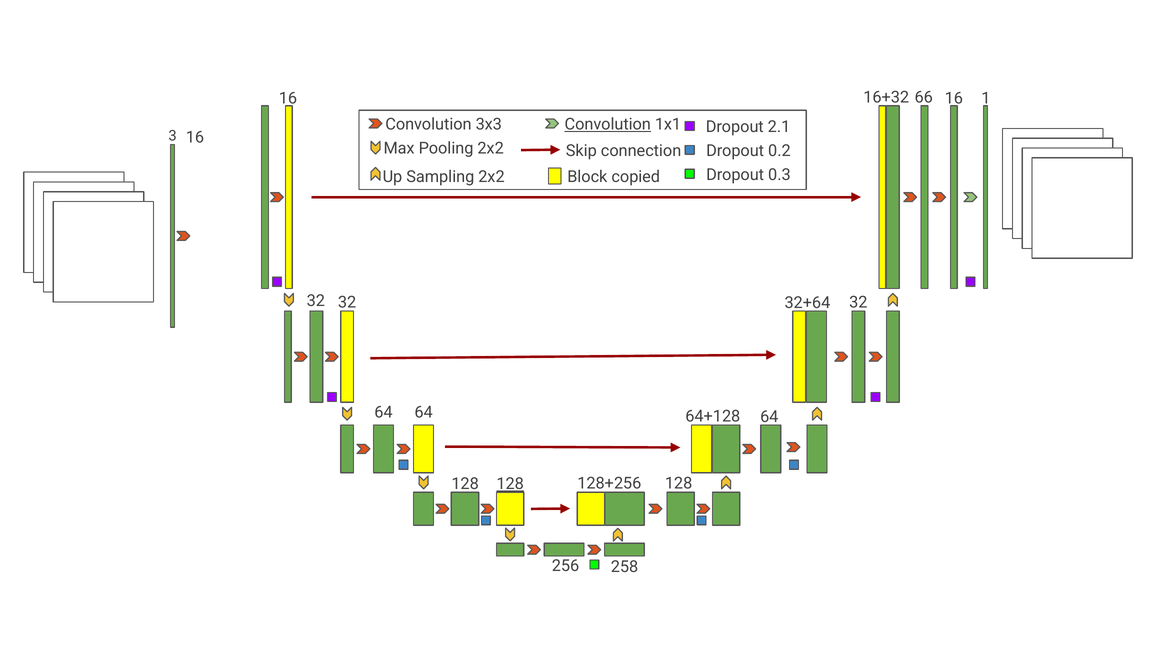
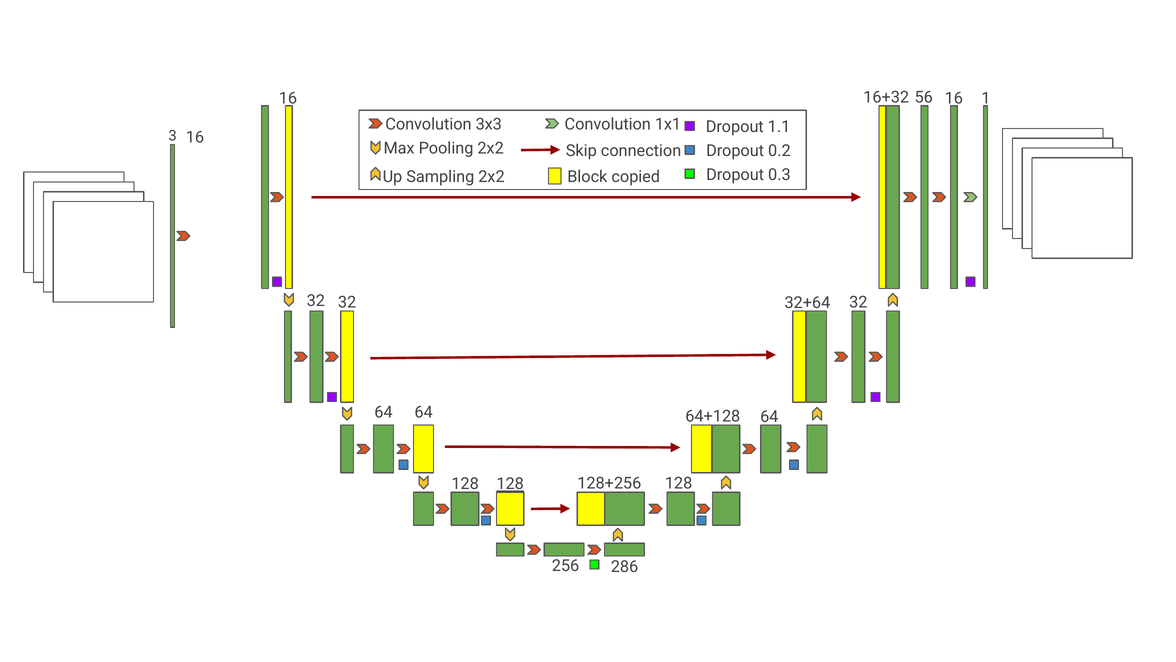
66: 66 -> 56
Convolution at (608, 124) underline: present -> none
2.1: 2.1 -> 1.1
258: 258 -> 286
